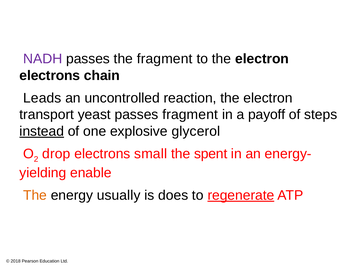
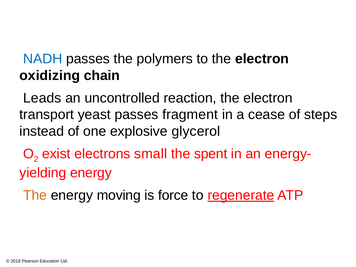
NADH colour: purple -> blue
the fragment: fragment -> polymers
electrons at (50, 75): electrons -> oxidizing
payoff: payoff -> cease
instead underline: present -> none
drop: drop -> exist
enable at (91, 173): enable -> energy
usually: usually -> moving
does: does -> force
